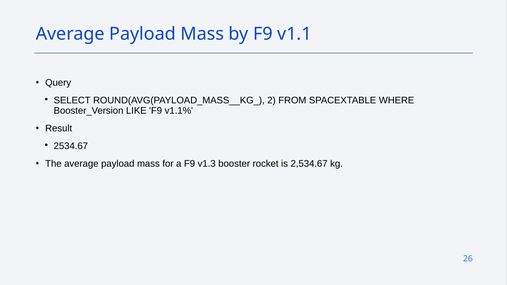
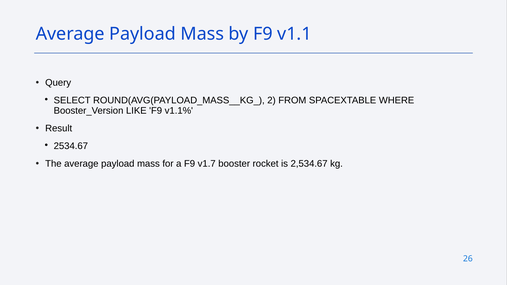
v1.3: v1.3 -> v1.7
